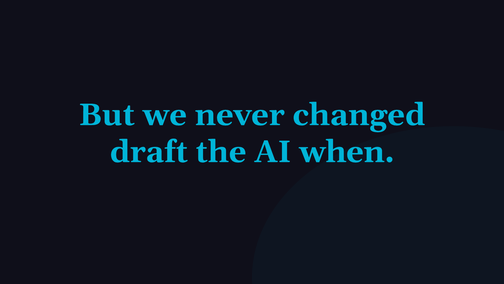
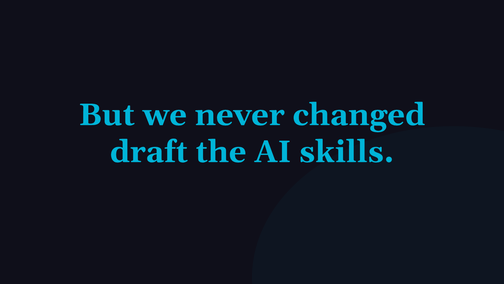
when: when -> skills
